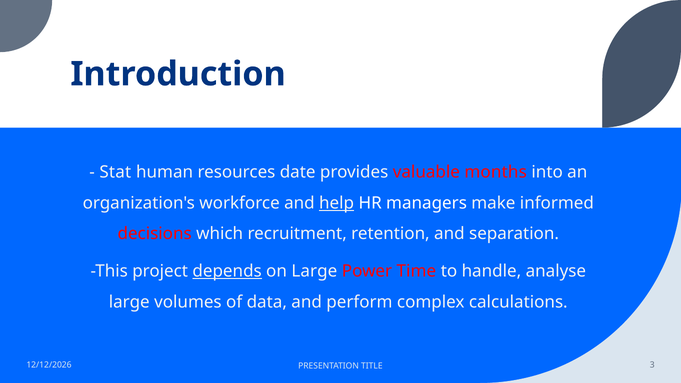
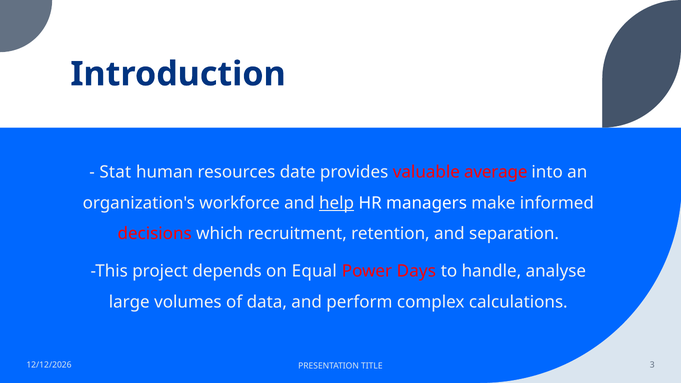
months: months -> average
depends underline: present -> none
on Large: Large -> Equal
Time: Time -> Days
